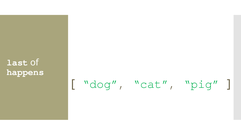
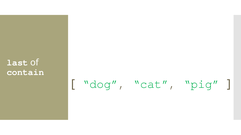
happens: happens -> contain
